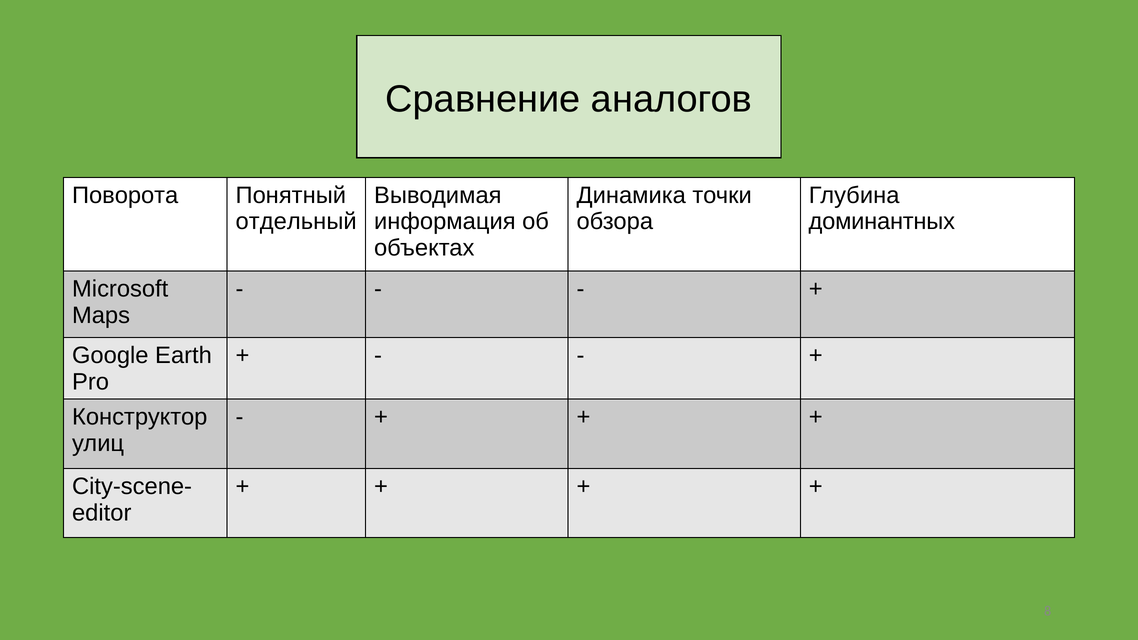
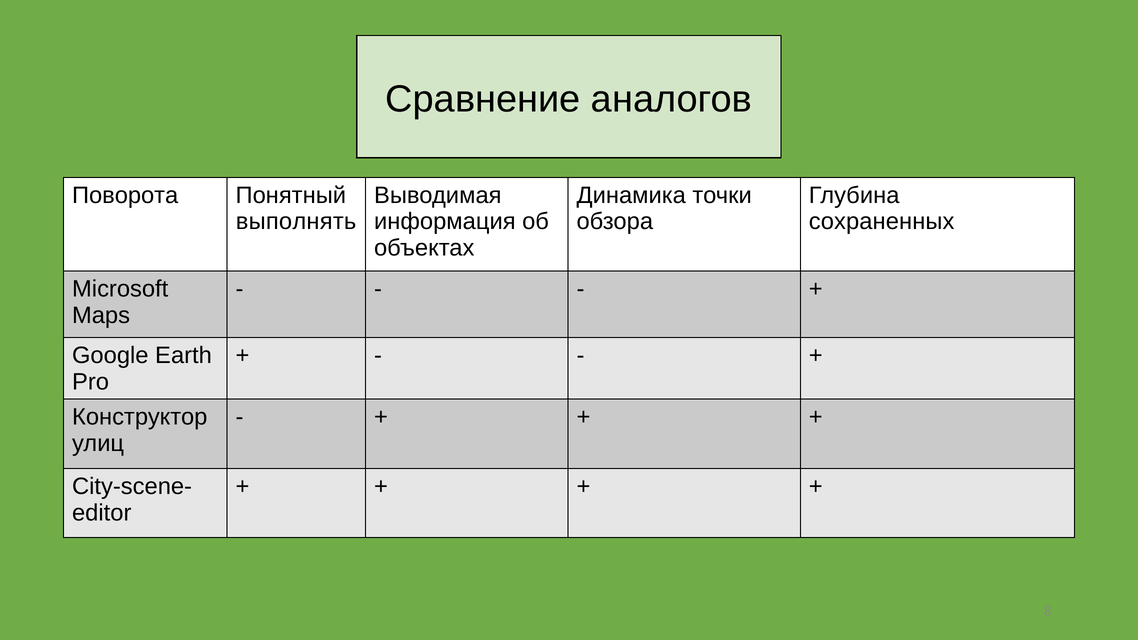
отдельный: отдельный -> выполнять
доминантных: доминантных -> сохраненных
